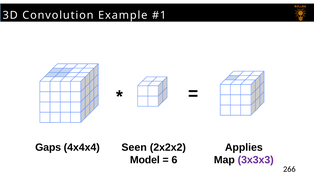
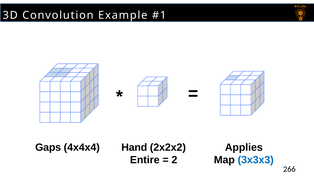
Seen: Seen -> Hand
Model: Model -> Entire
6: 6 -> 2
3x3x3 colour: purple -> blue
